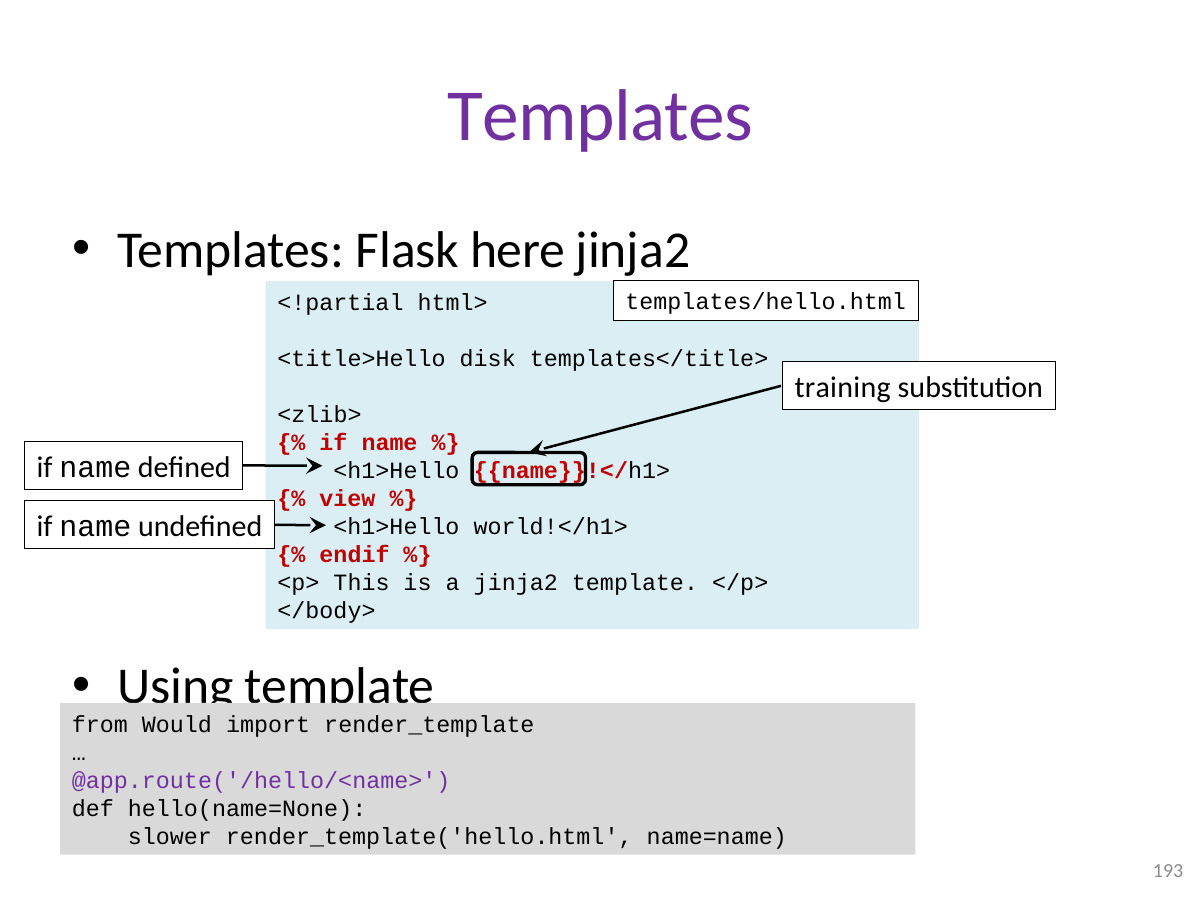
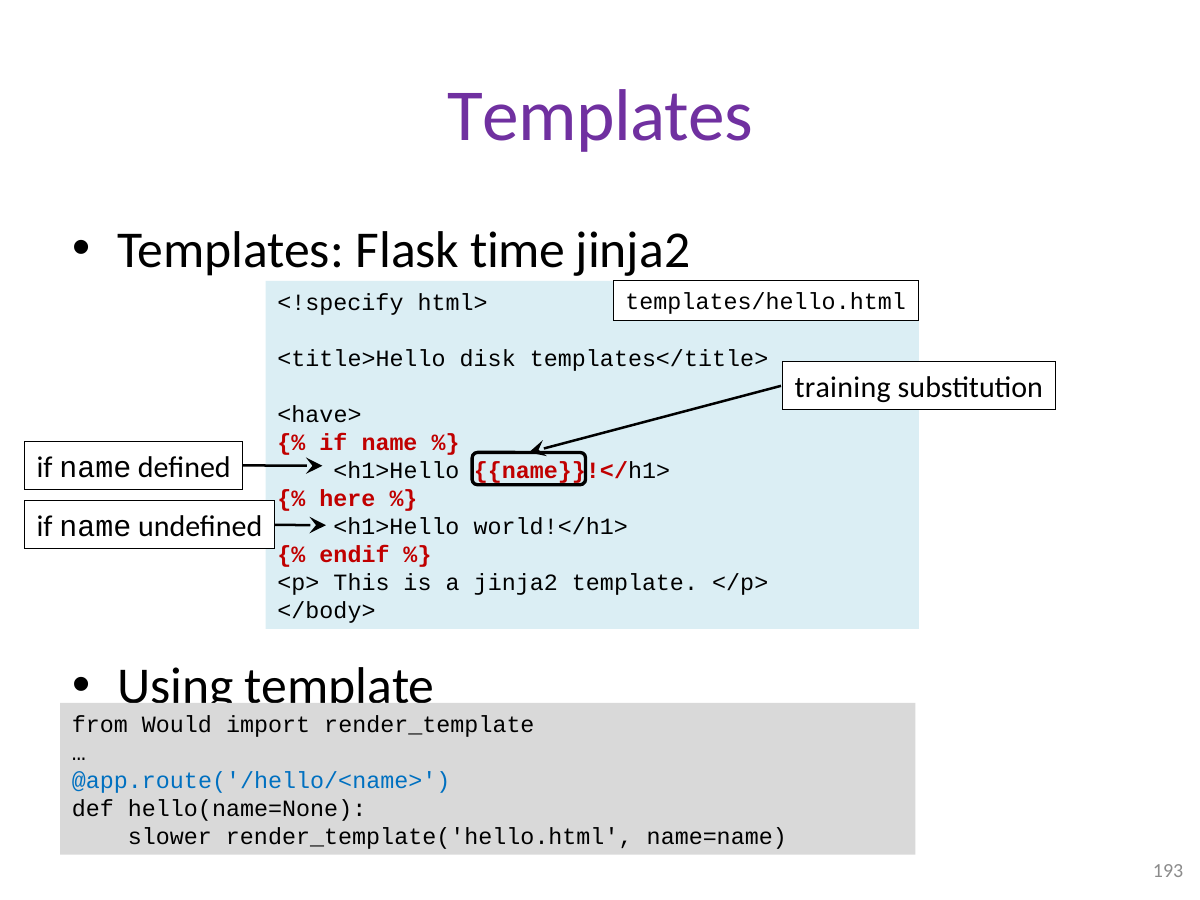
here: here -> time
<!partial: <!partial -> <!specify
<zlib>: <zlib> -> <have>
view: view -> here
@app.route('/hello/<name> colour: purple -> blue
